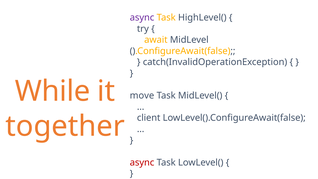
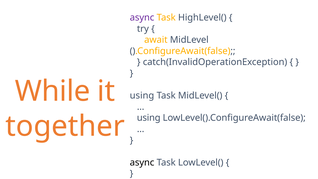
move at (142, 96): move -> using
client at (149, 118): client -> using
async at (142, 162) colour: red -> black
